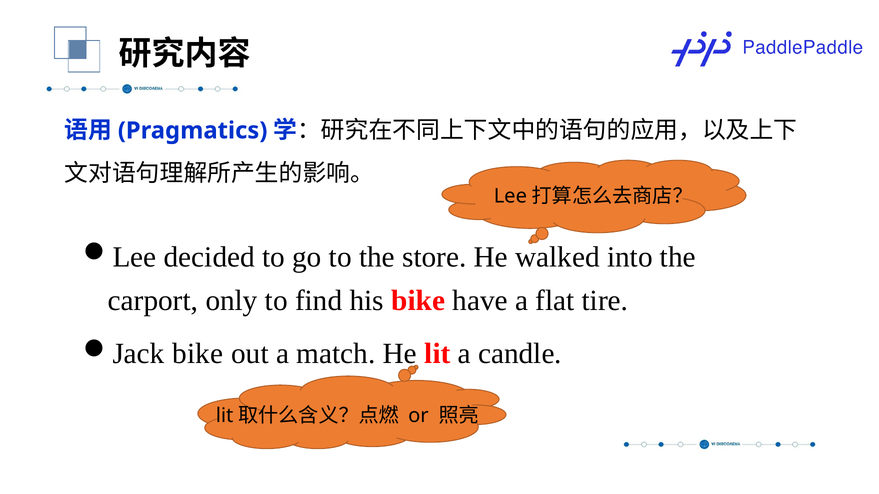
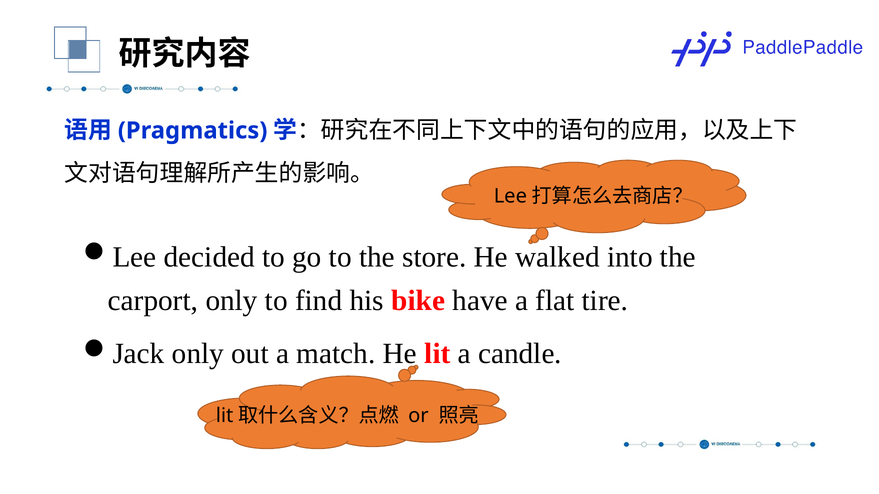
Jack bike: bike -> only
